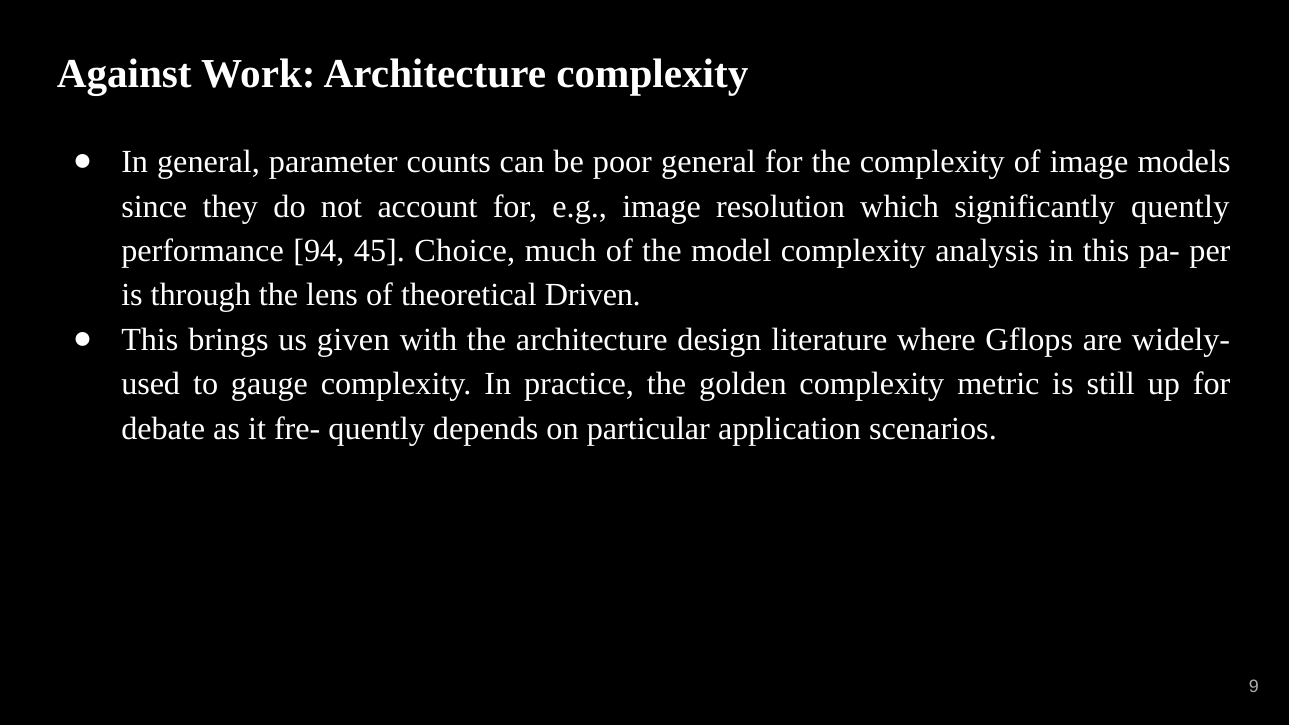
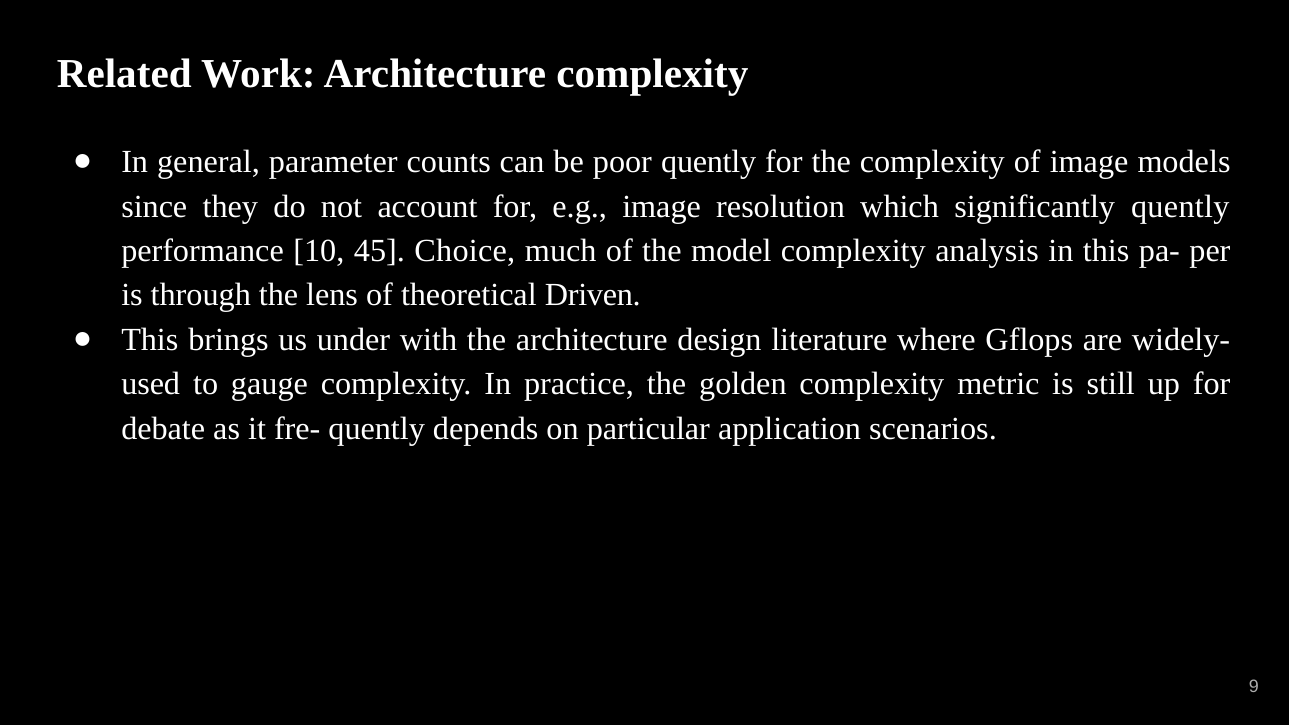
Against: Against -> Related
poor general: general -> quently
94: 94 -> 10
given: given -> under
